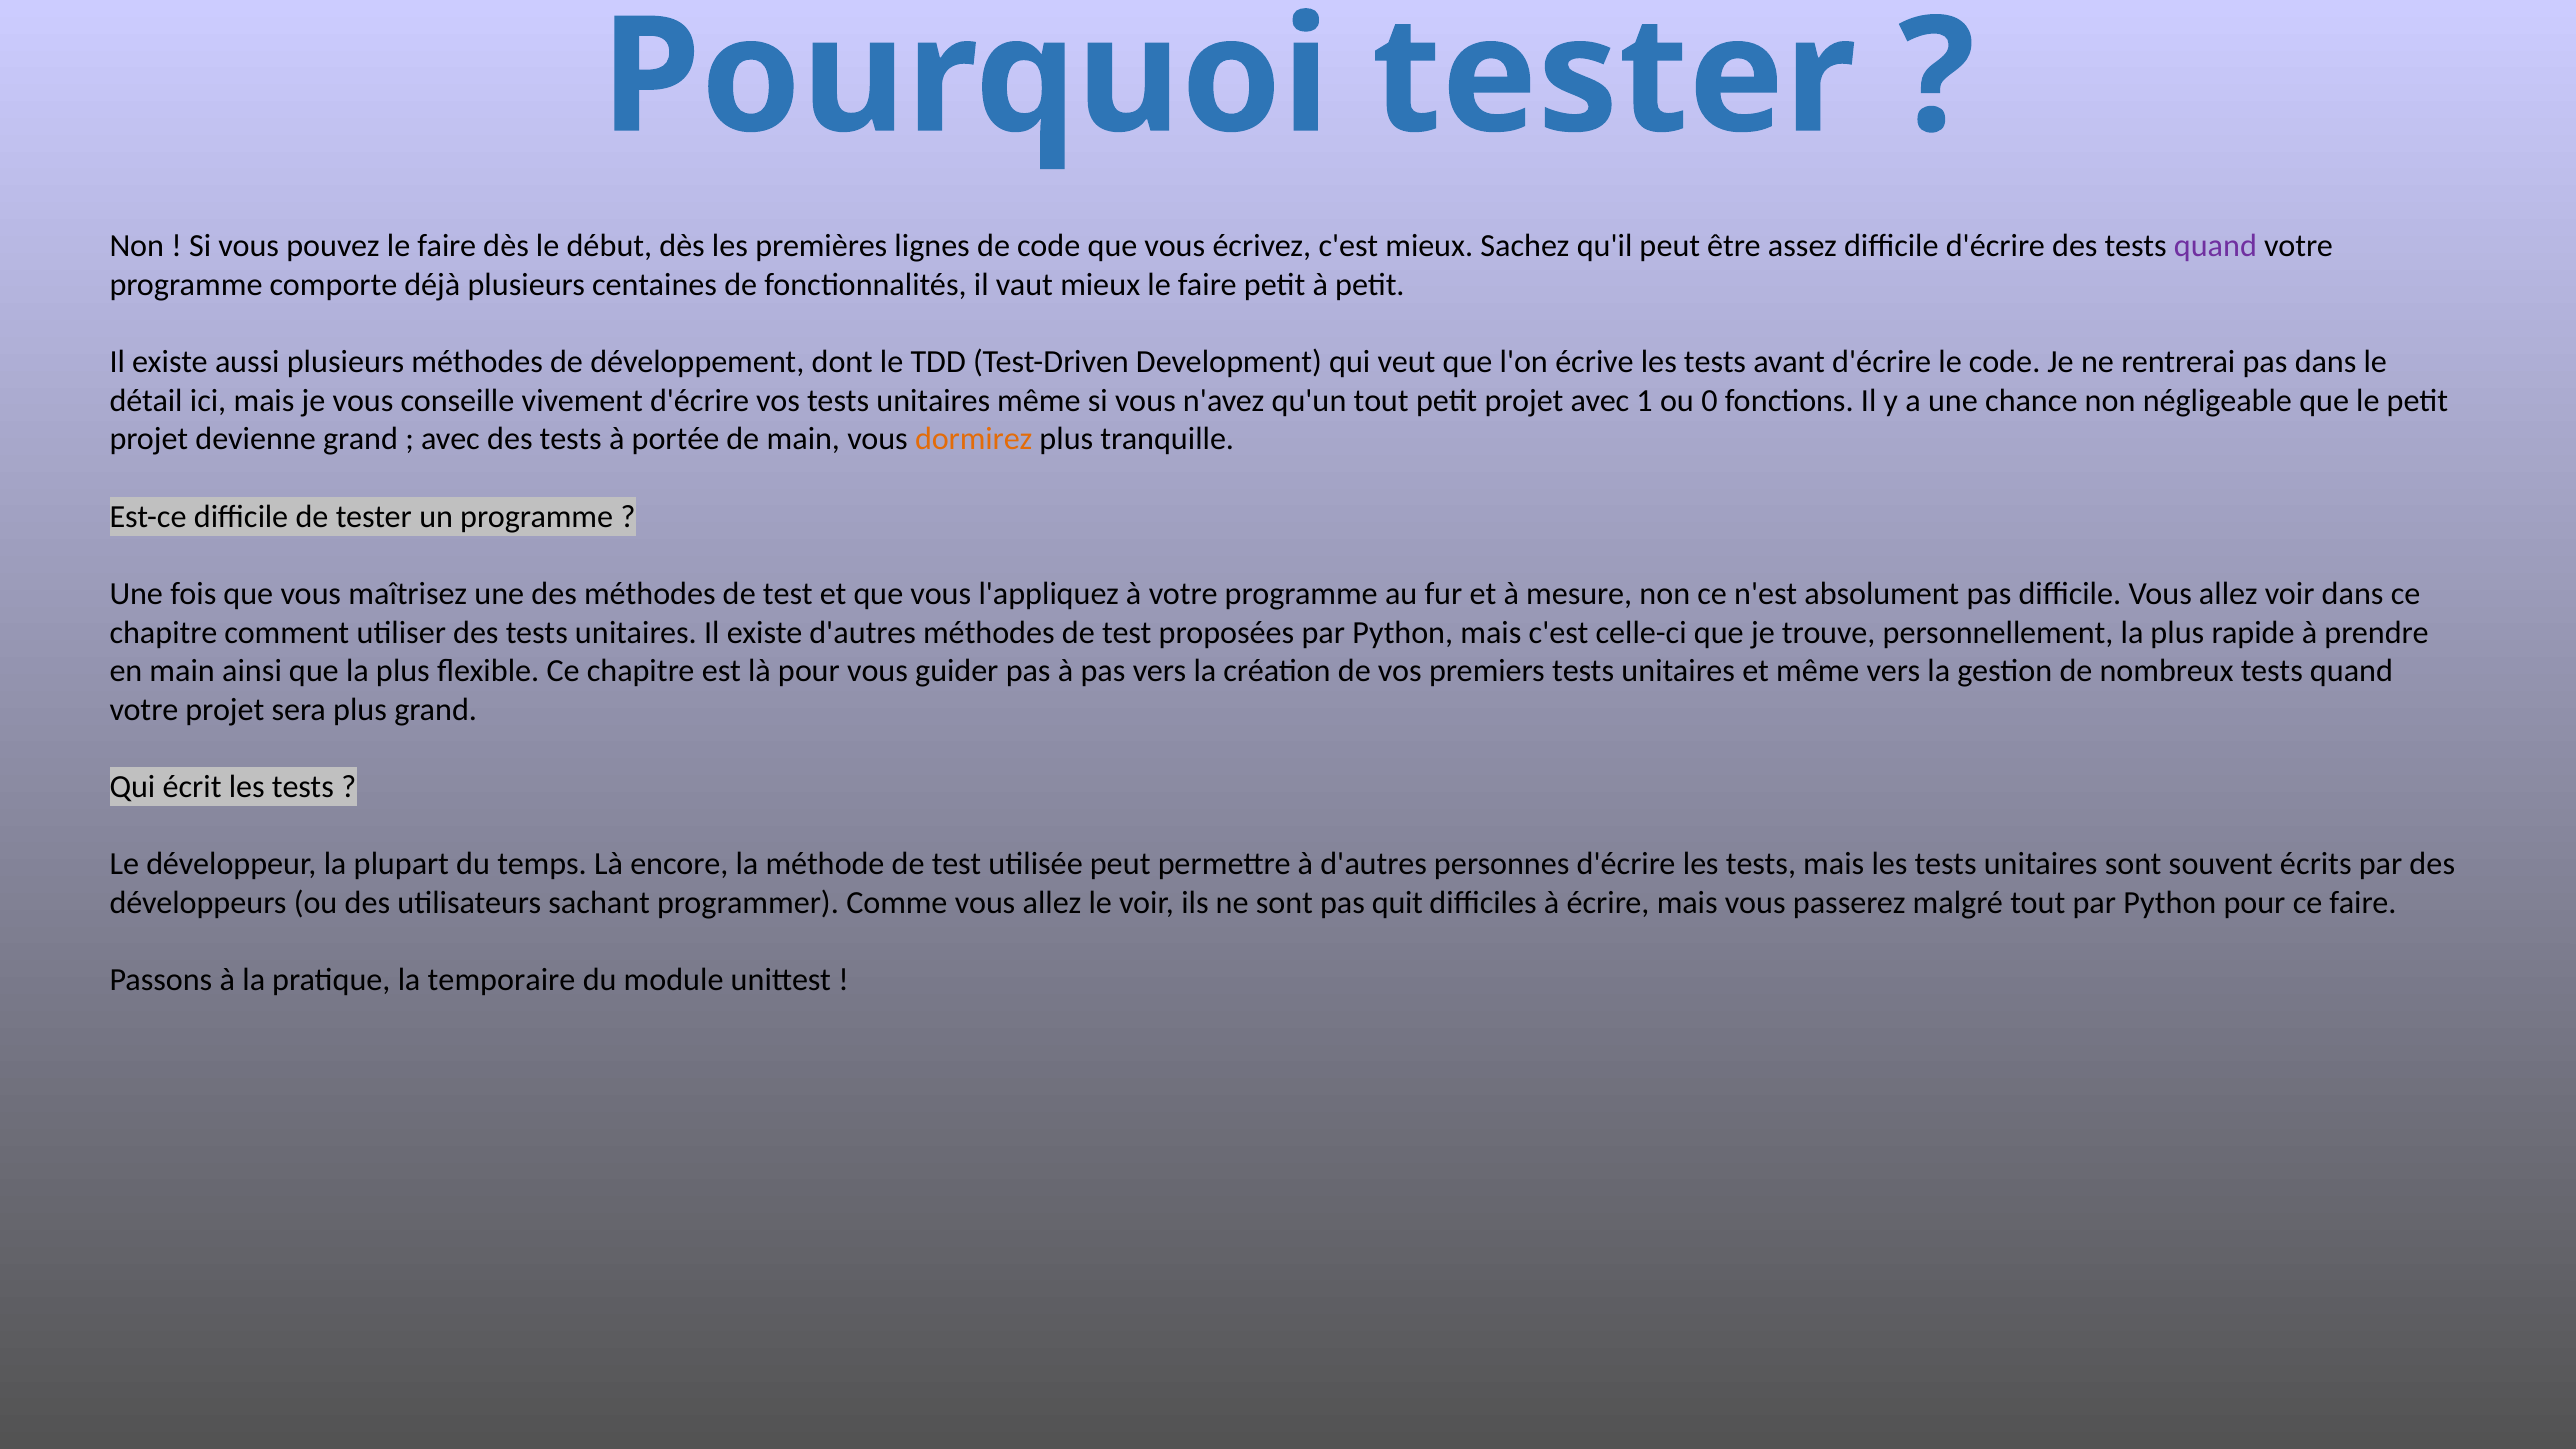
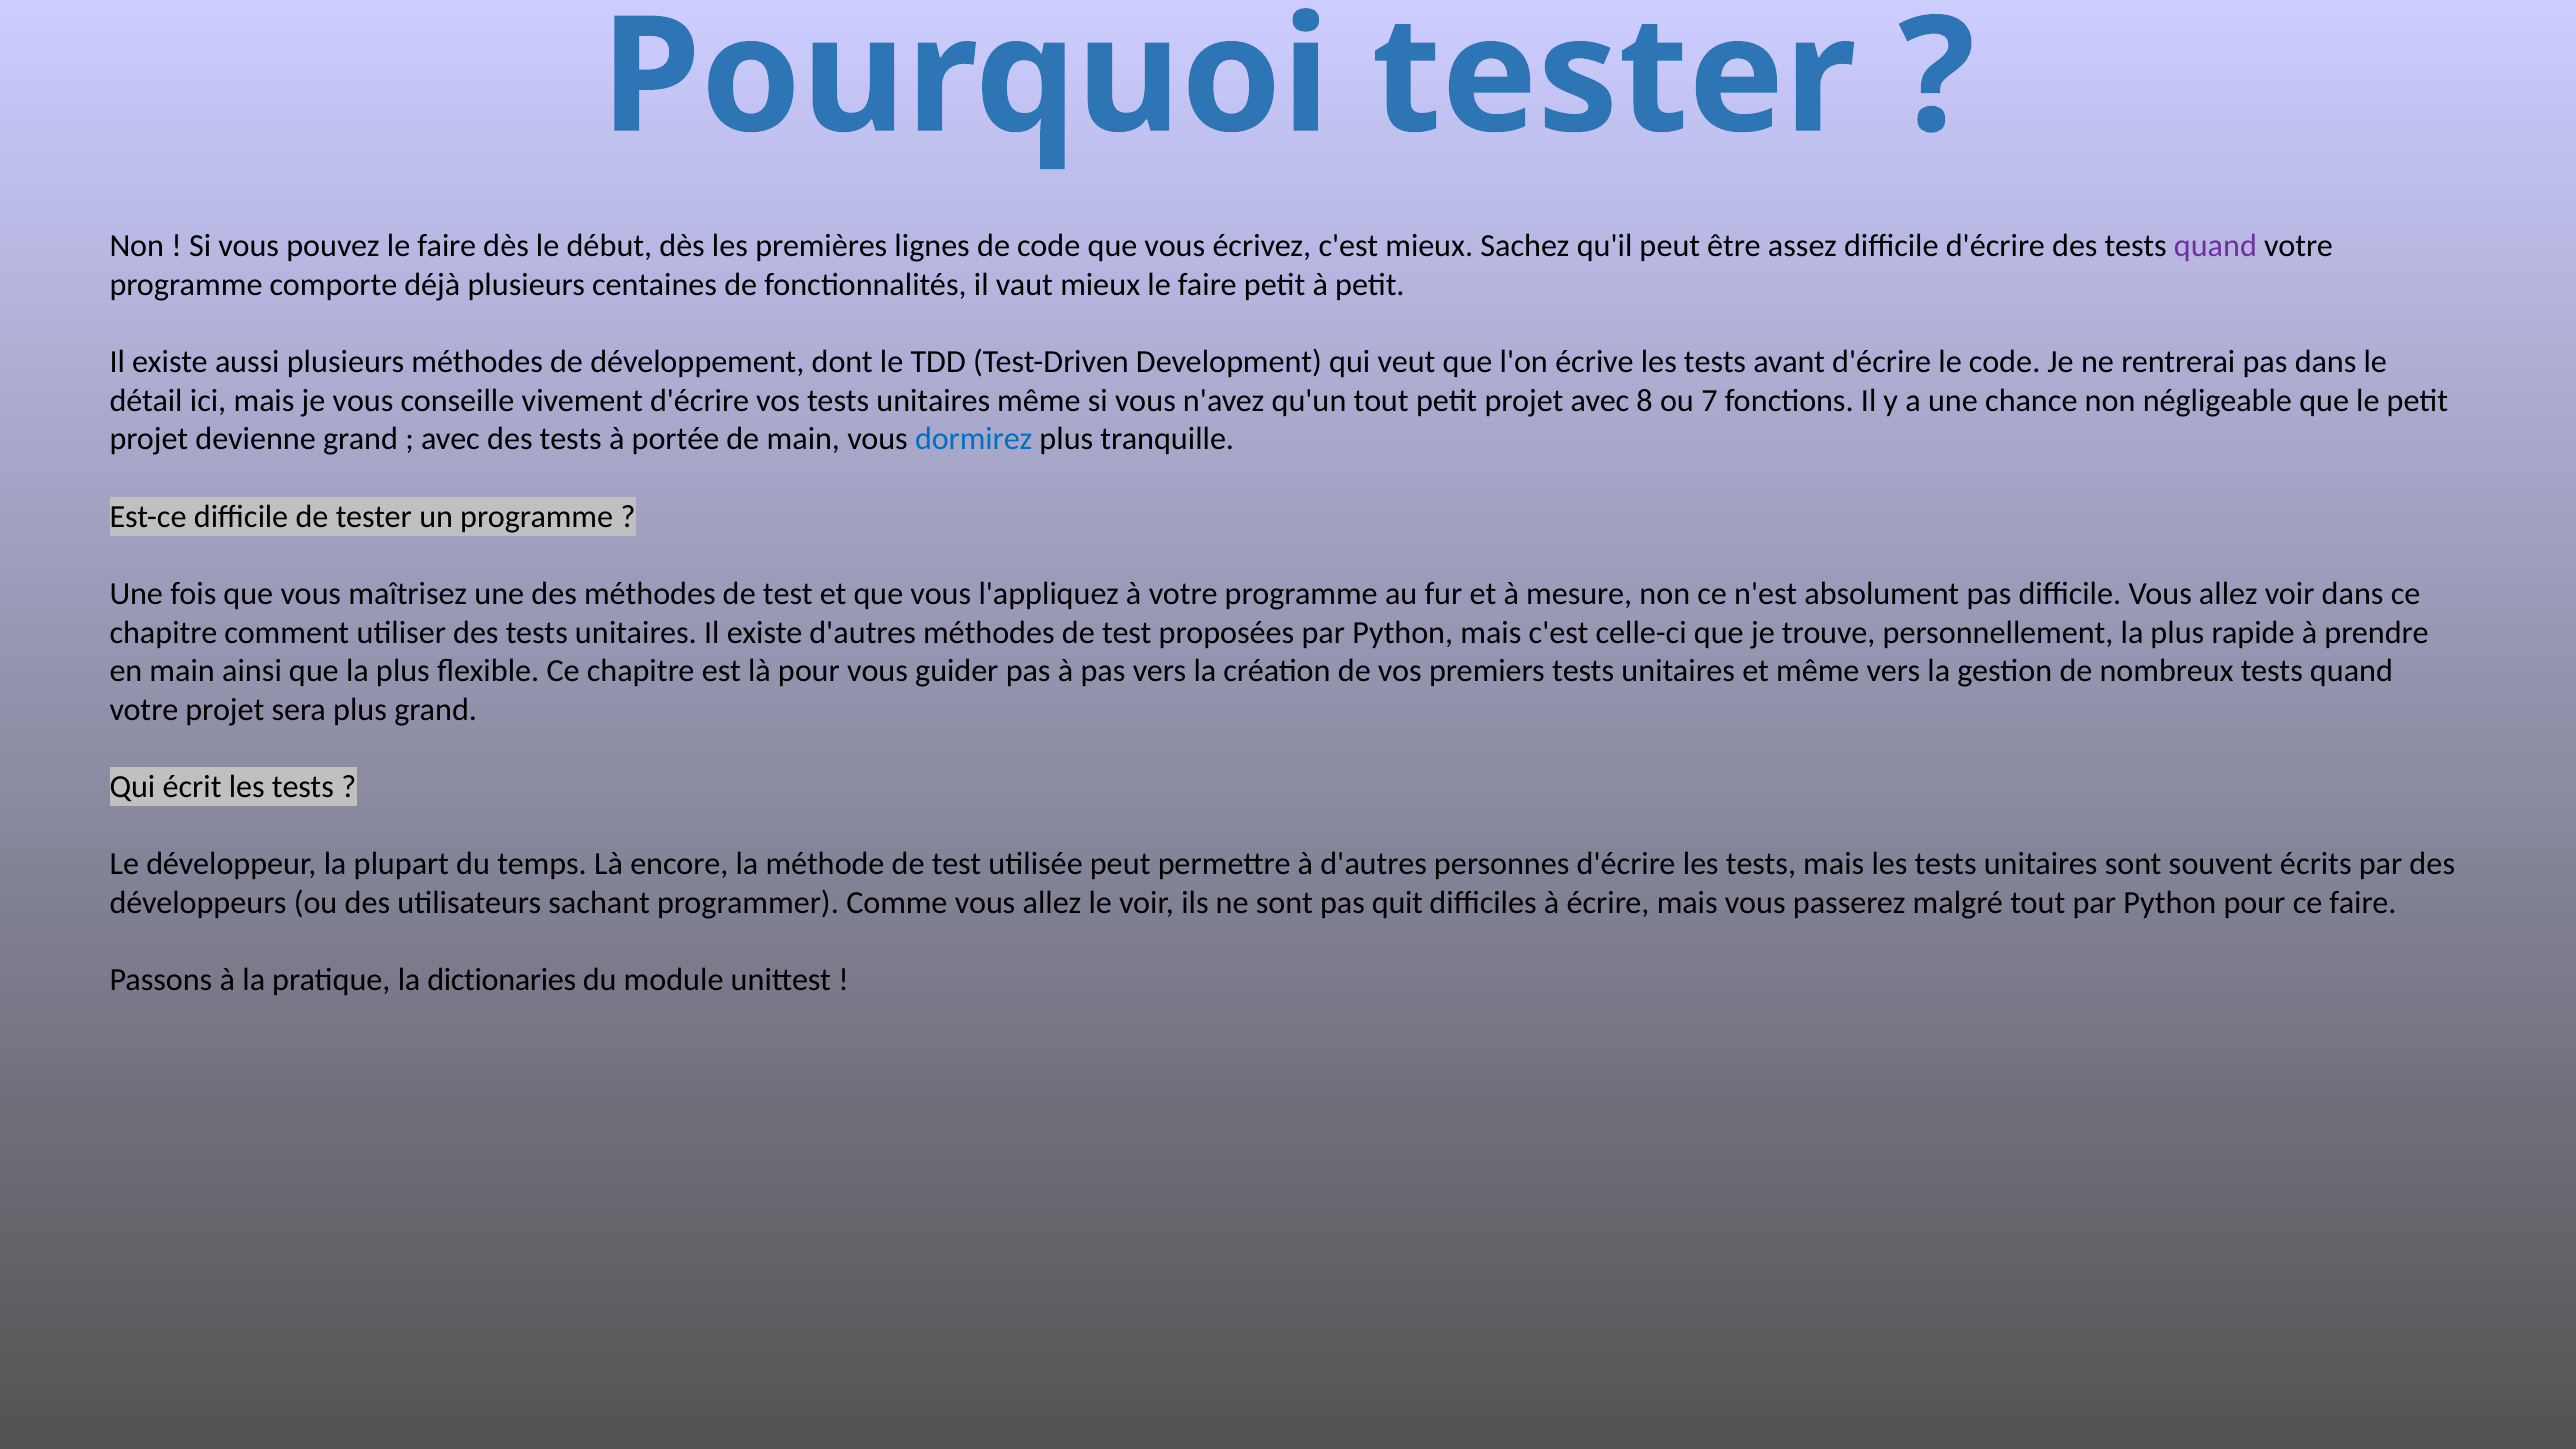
1: 1 -> 8
0: 0 -> 7
dormirez colour: orange -> blue
temporaire: temporaire -> dictionaries
